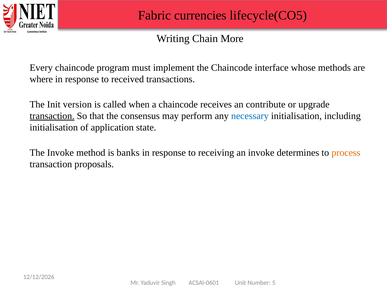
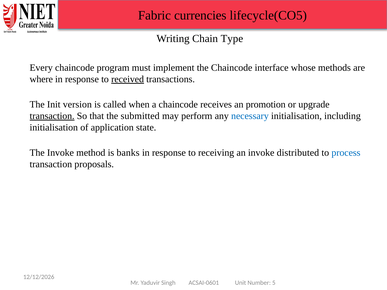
More: More -> Type
received underline: none -> present
contribute: contribute -> promotion
consensus: consensus -> submitted
determines: determines -> distributed
process colour: orange -> blue
